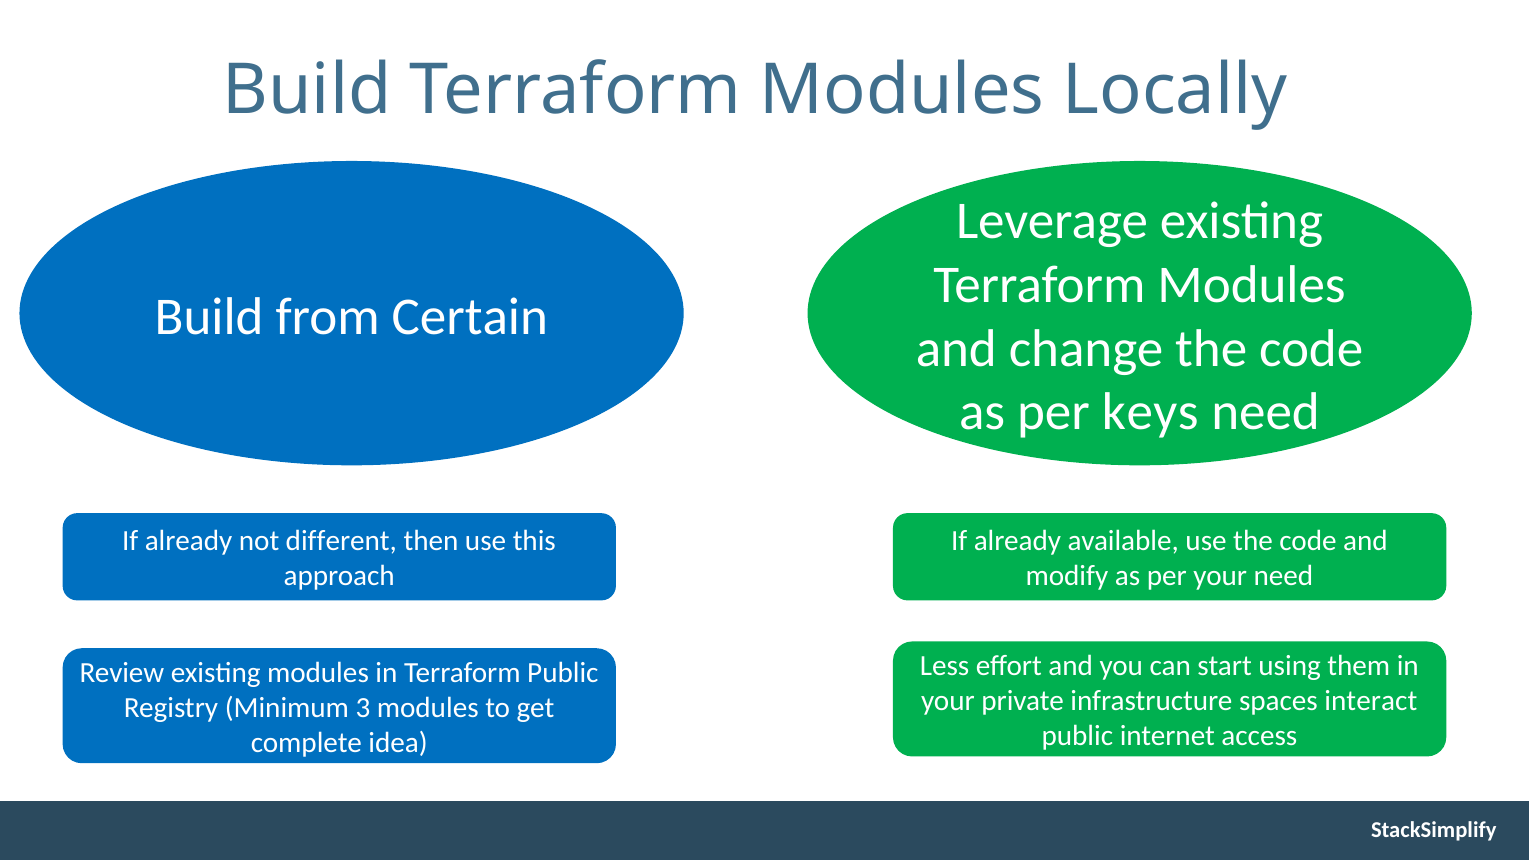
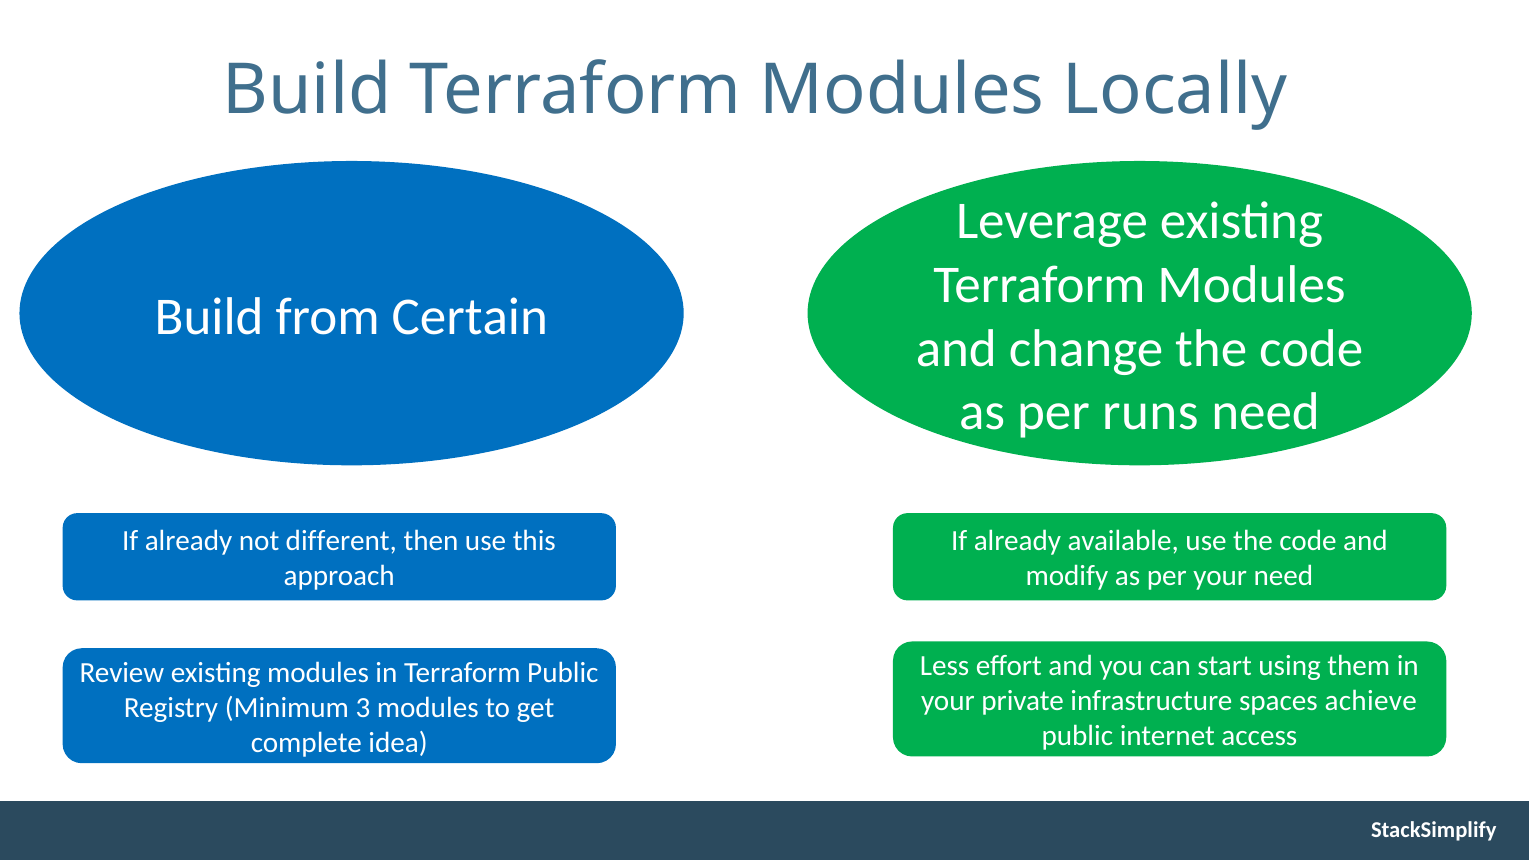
keys: keys -> runs
interact: interact -> achieve
